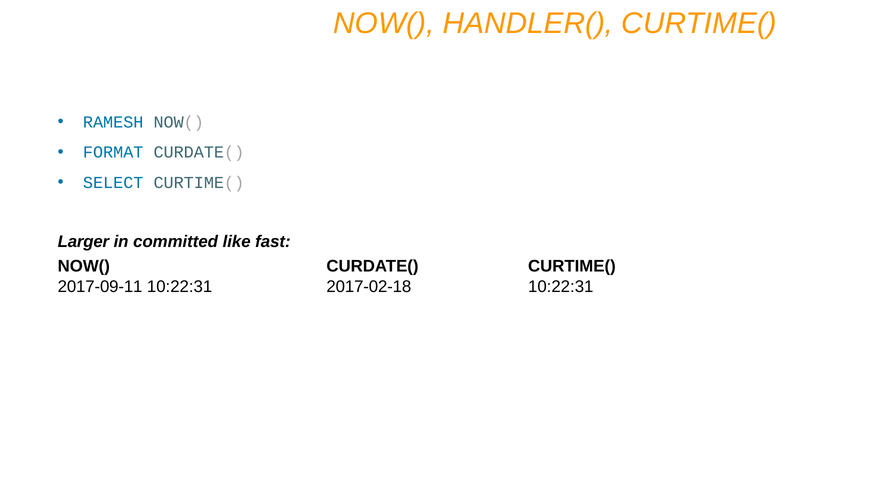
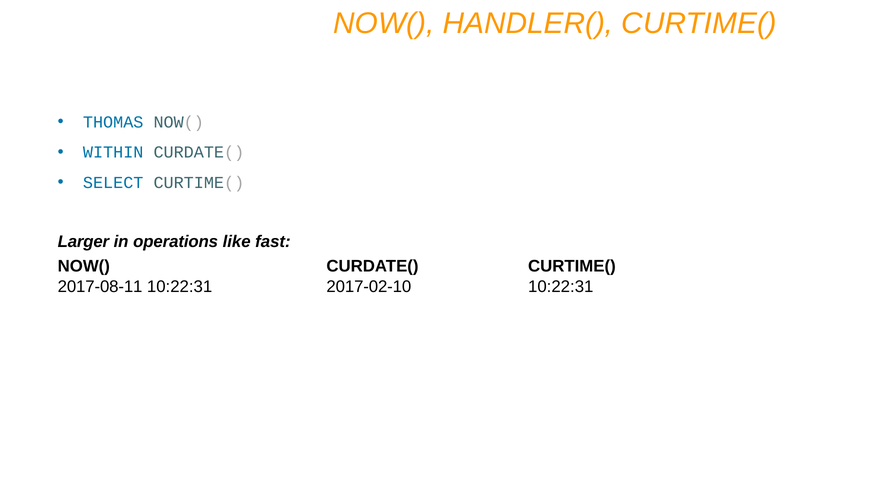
RAMESH: RAMESH -> THOMAS
FORMAT: FORMAT -> WITHIN
committed: committed -> operations
2017-09-11: 2017-09-11 -> 2017-08-11
2017-02-18: 2017-02-18 -> 2017-02-10
